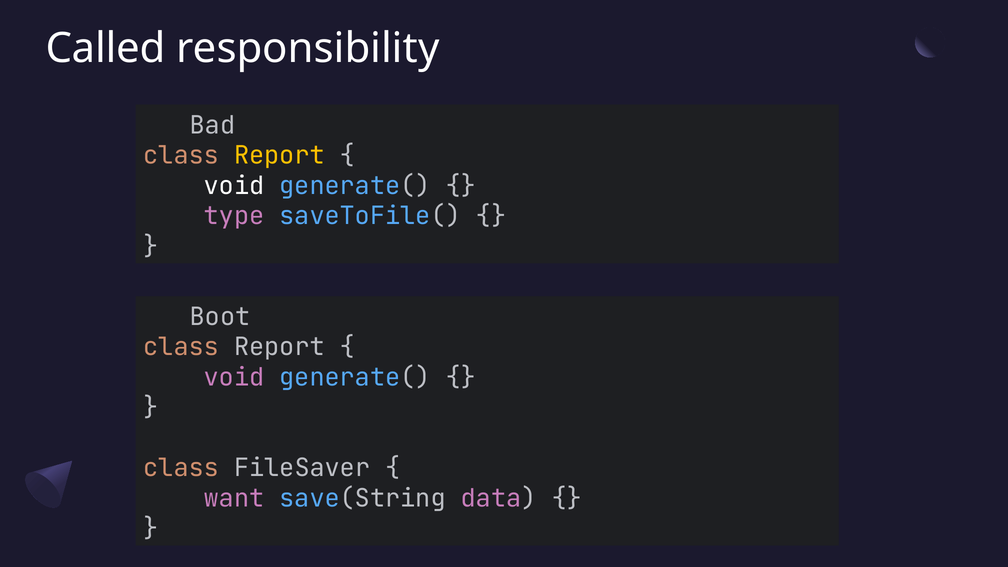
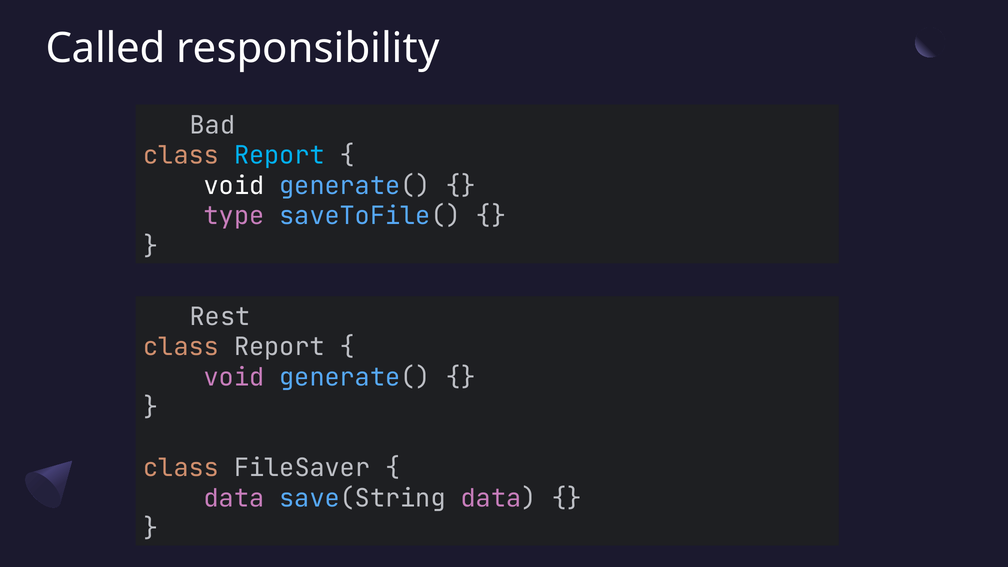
Report at (279, 155) colour: yellow -> light blue
Boot: Boot -> Rest
want at (234, 498): want -> data
